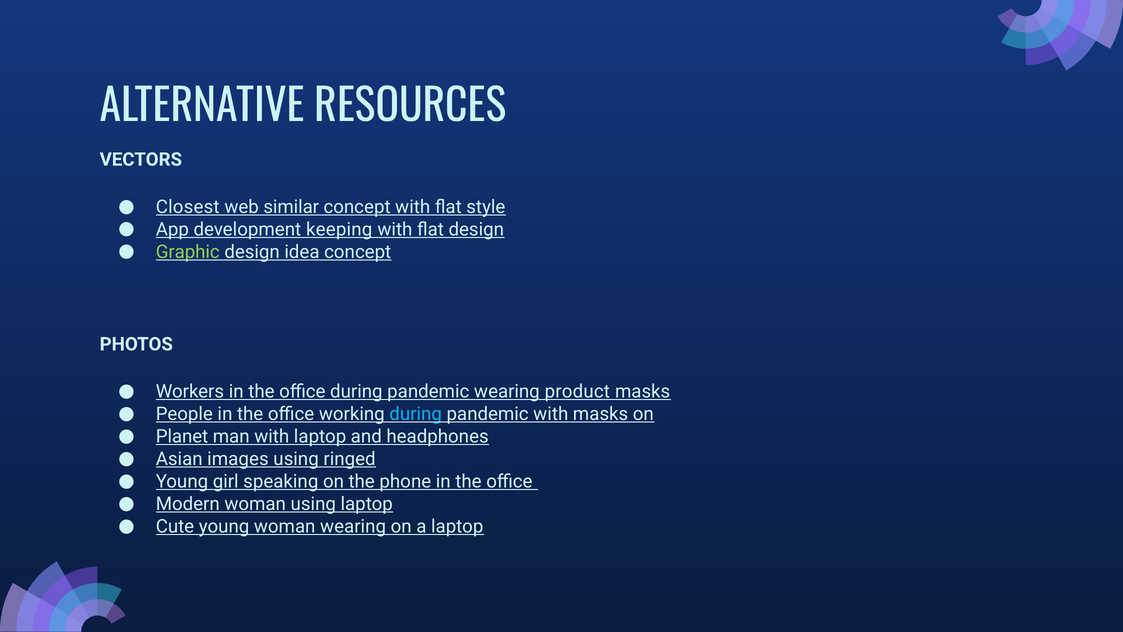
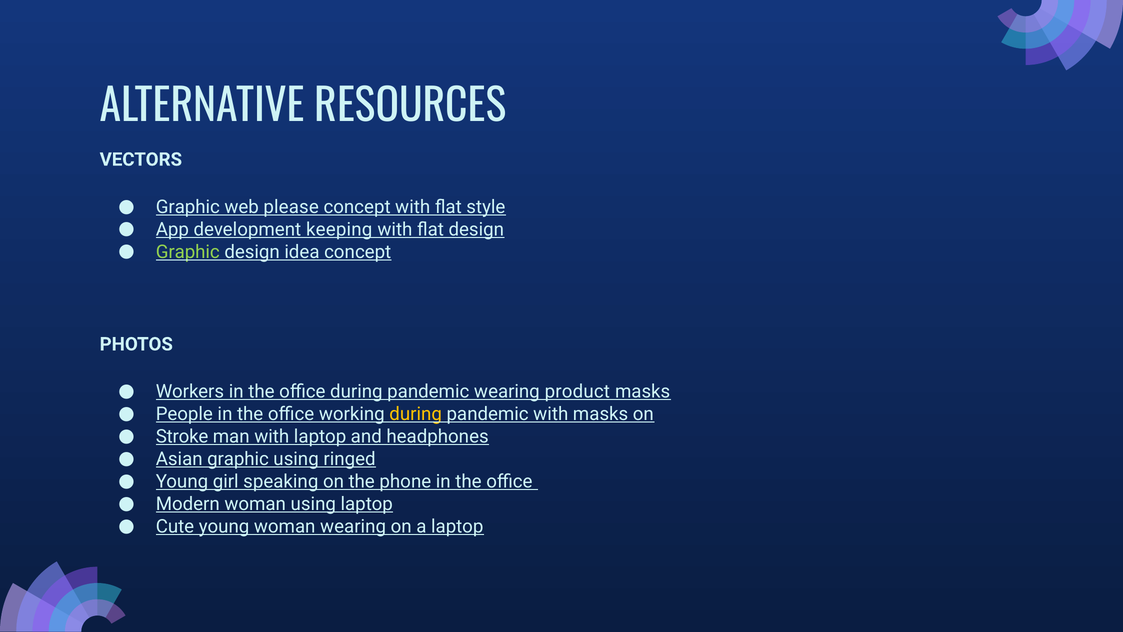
Closest at (188, 207): Closest -> Graphic
similar: similar -> please
during at (416, 414) colour: light blue -> yellow
Planet: Planet -> Stroke
Asian images: images -> graphic
